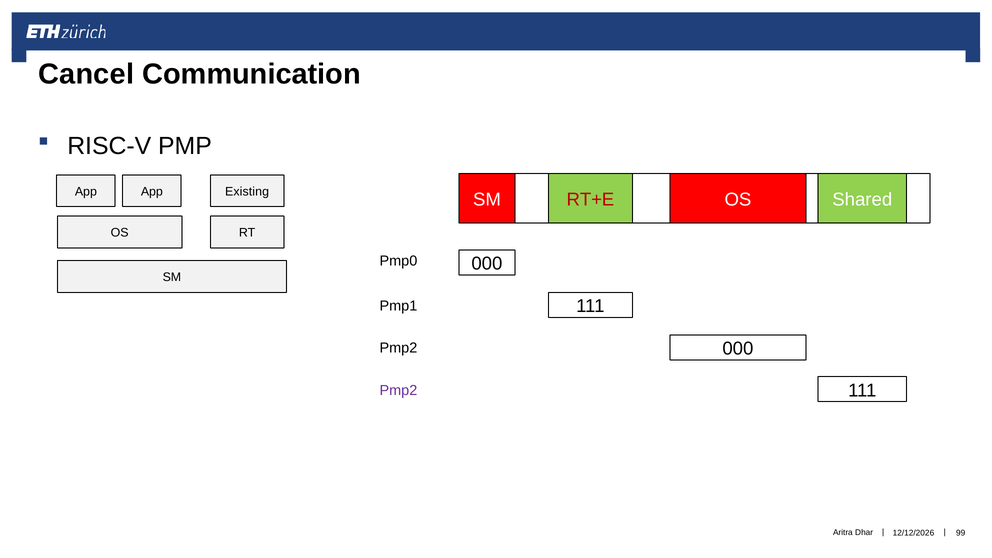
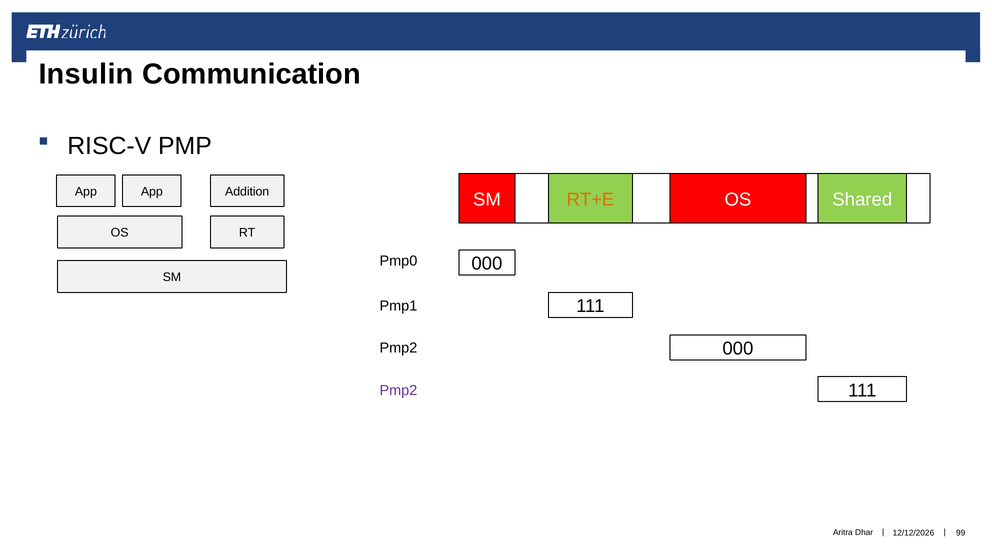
Cancel: Cancel -> Insulin
Existing: Existing -> Addition
RT+E colour: red -> orange
